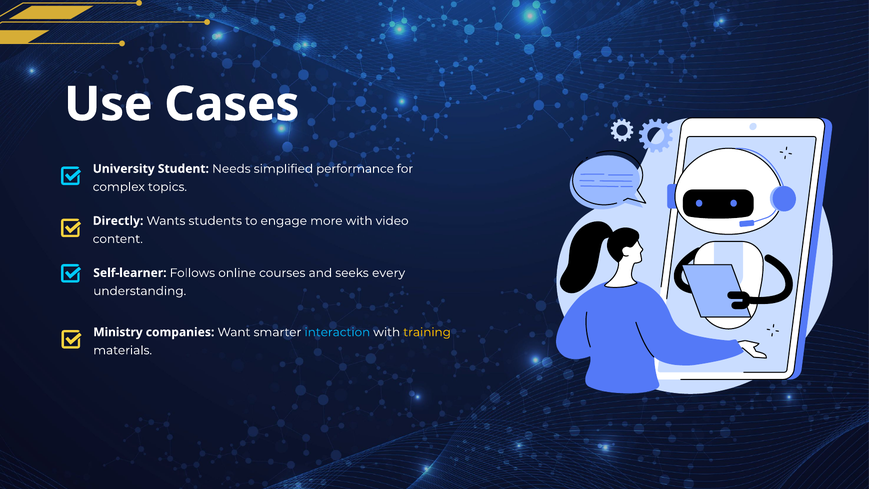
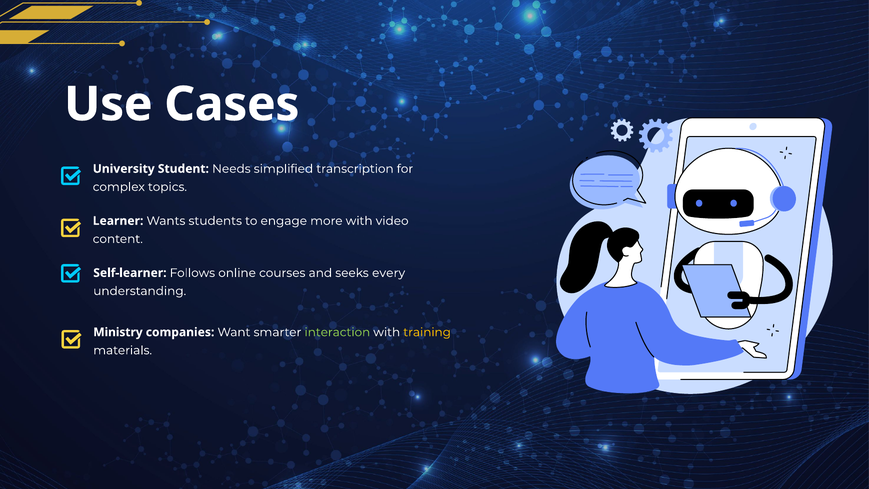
performance: performance -> transcription
Directly: Directly -> Learner
interaction colour: light blue -> light green
